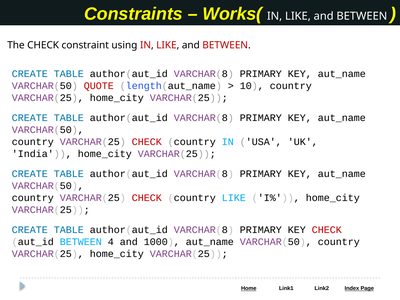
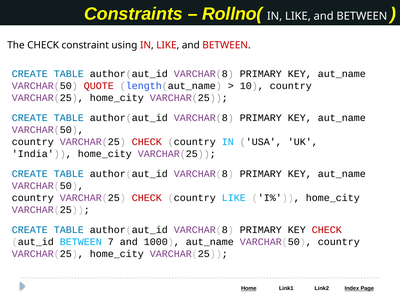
Works(: Works( -> Rollno(
4: 4 -> 7
